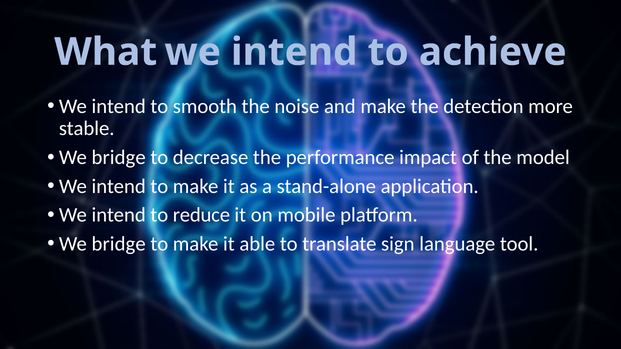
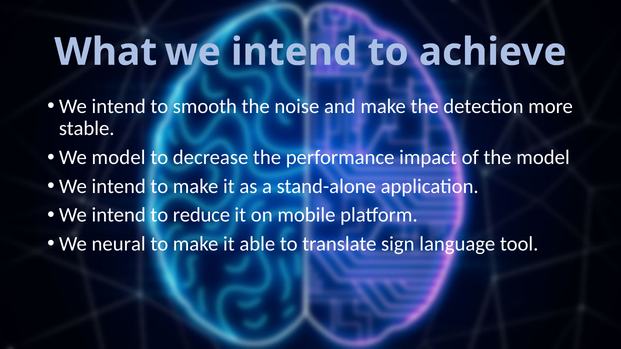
bridge at (119, 158): bridge -> model
bridge at (119, 244): bridge -> neural
